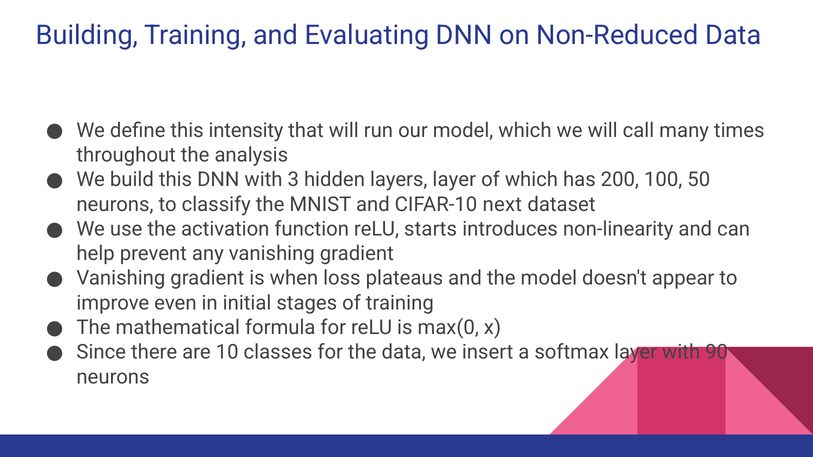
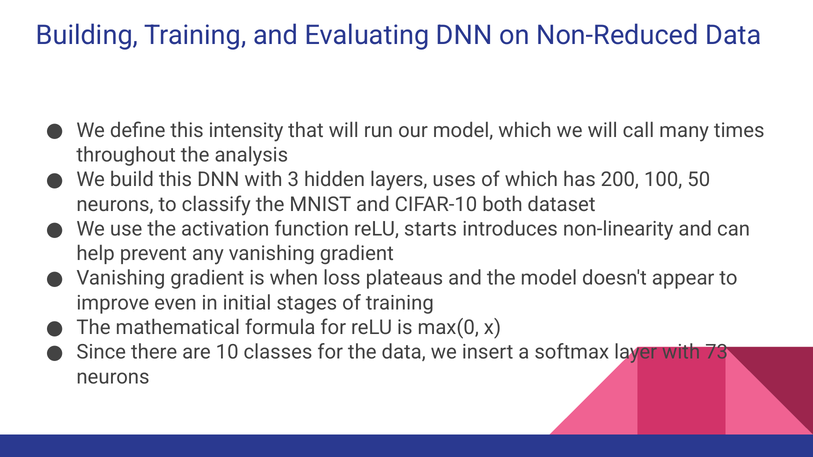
layers layer: layer -> uses
next: next -> both
90: 90 -> 73
